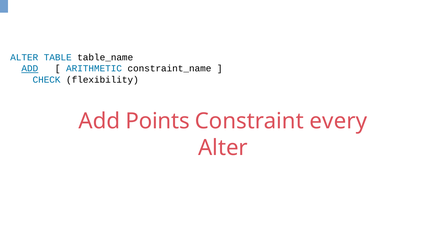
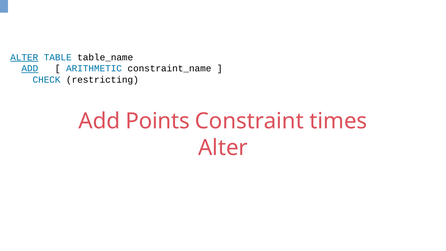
ALTER at (24, 57) underline: none -> present
flexibility: flexibility -> restricting
every: every -> times
